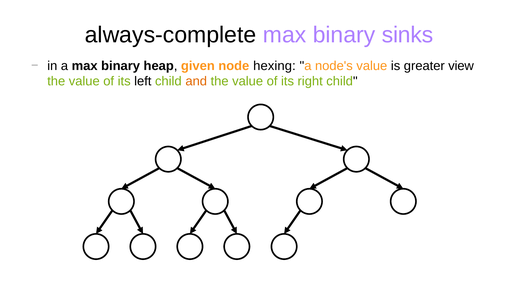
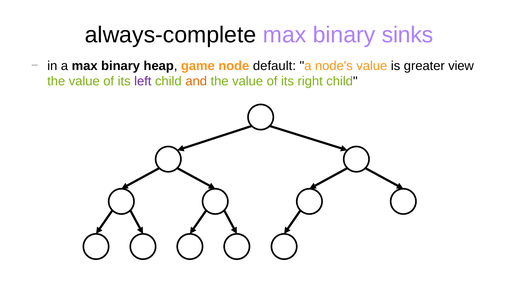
given: given -> game
hexing: hexing -> default
left colour: black -> purple
